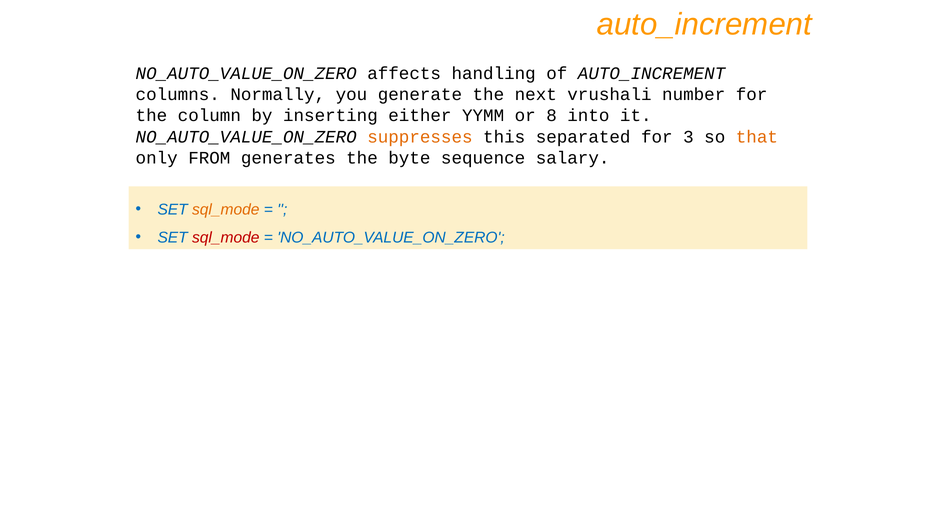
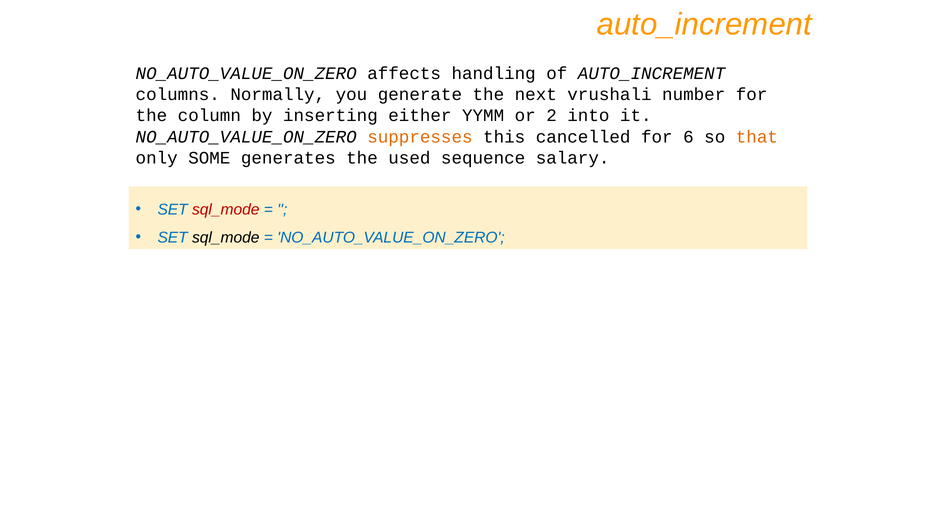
8: 8 -> 2
separated: separated -> cancelled
3: 3 -> 6
FROM: FROM -> SOME
byte: byte -> used
sql_mode at (226, 210) colour: orange -> red
sql_mode at (226, 238) colour: red -> black
